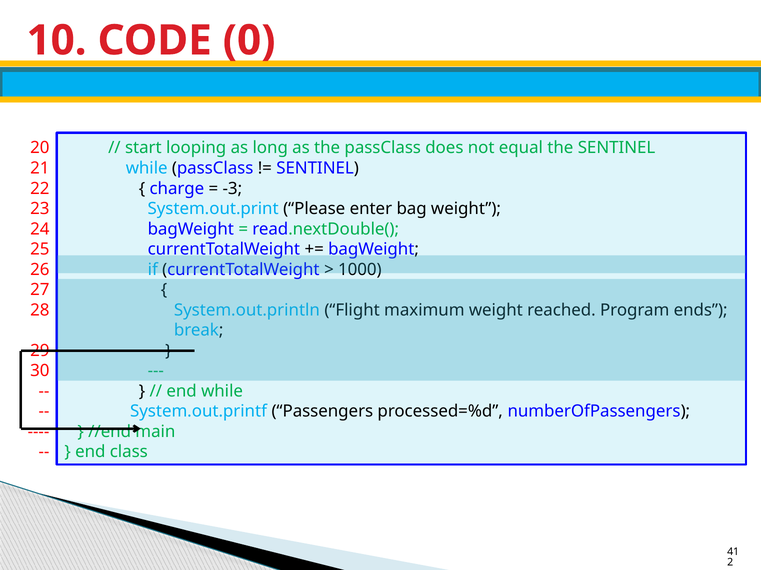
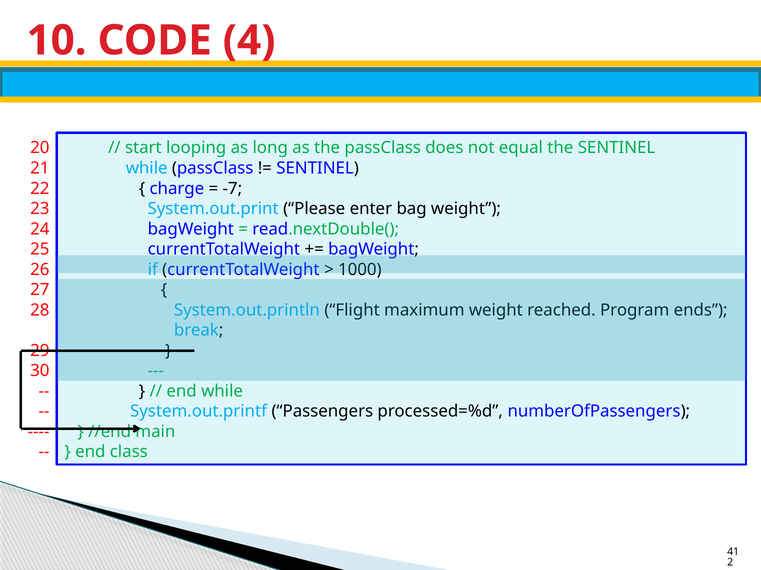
0: 0 -> 4
-3: -3 -> -7
